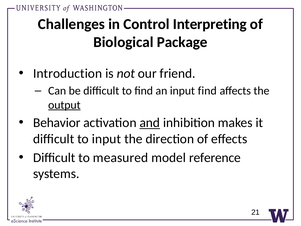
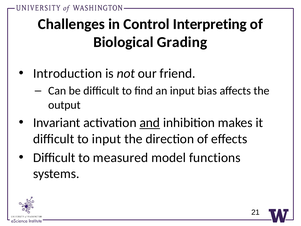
Package: Package -> Grading
input find: find -> bias
output underline: present -> none
Behavior: Behavior -> Invariant
reference: reference -> functions
